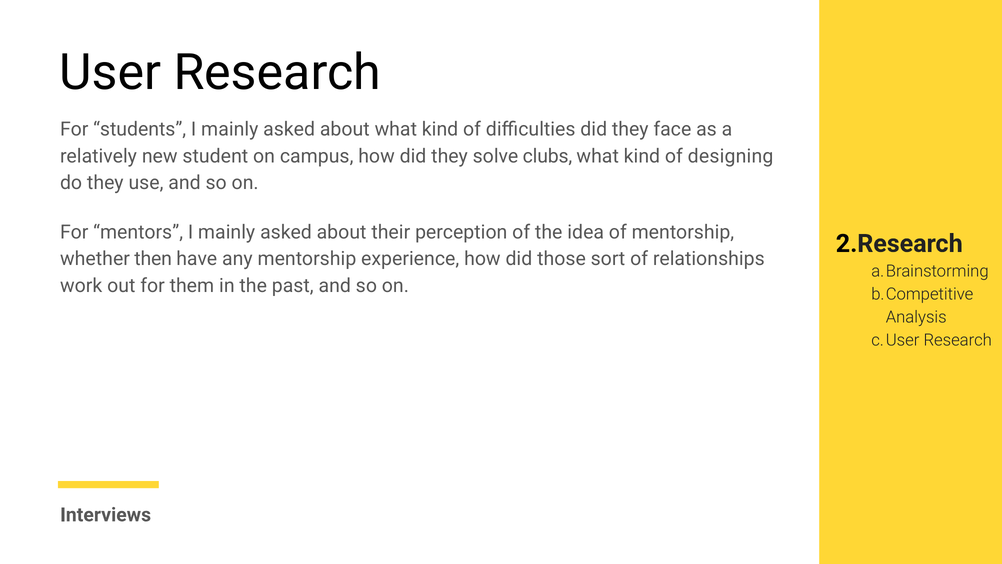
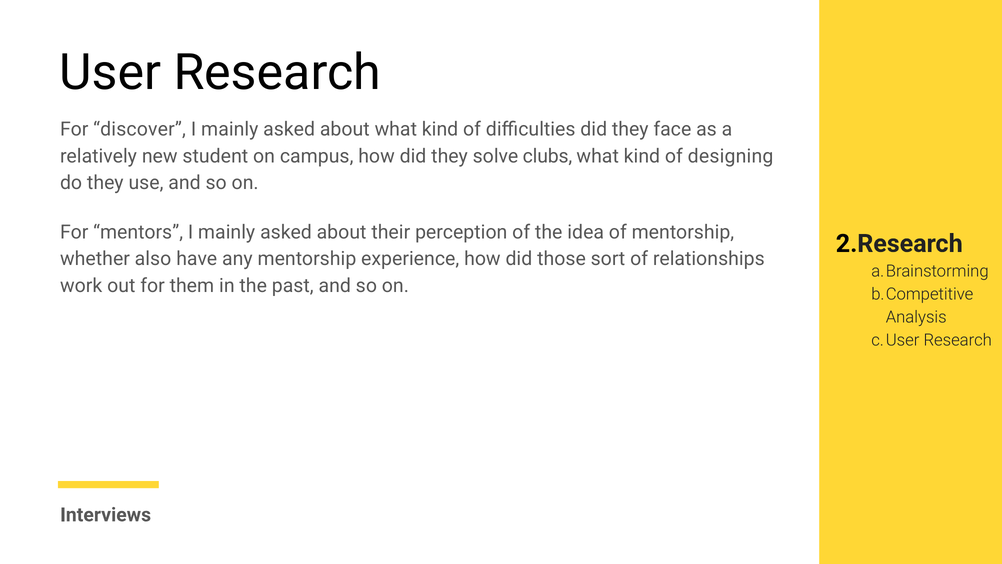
students: students -> discover
then: then -> also
